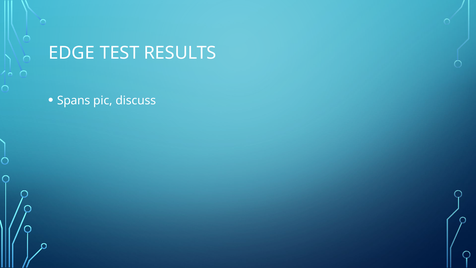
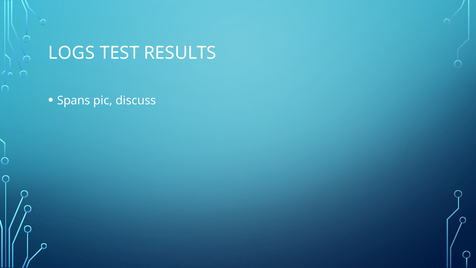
EDGE: EDGE -> LOGS
